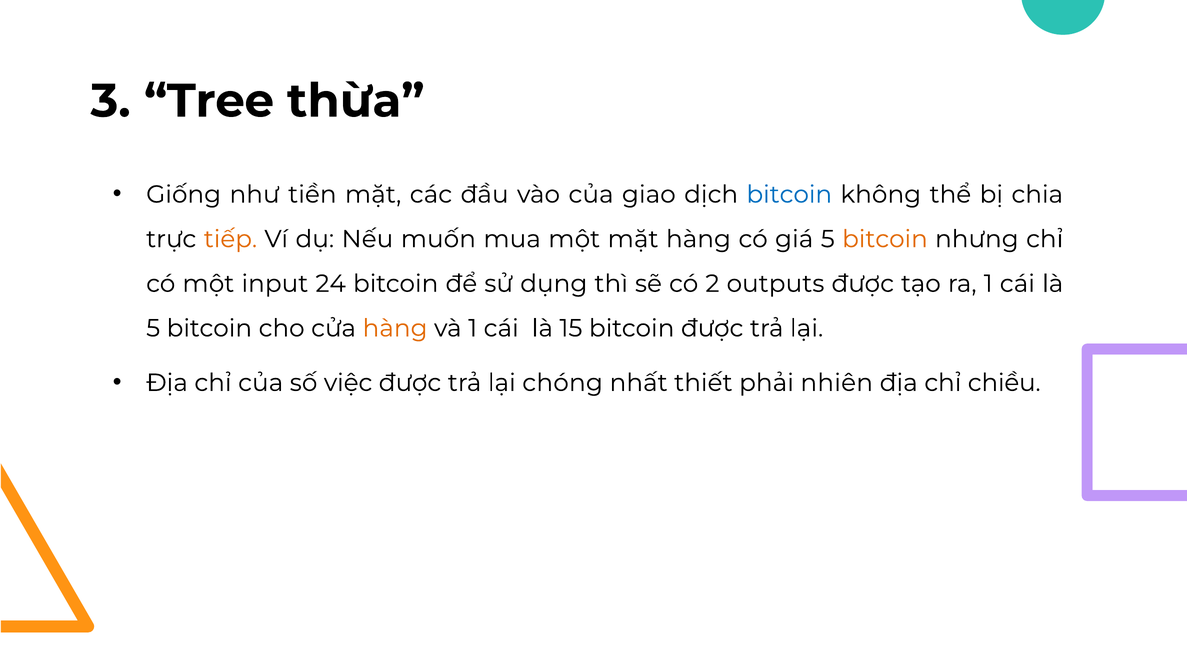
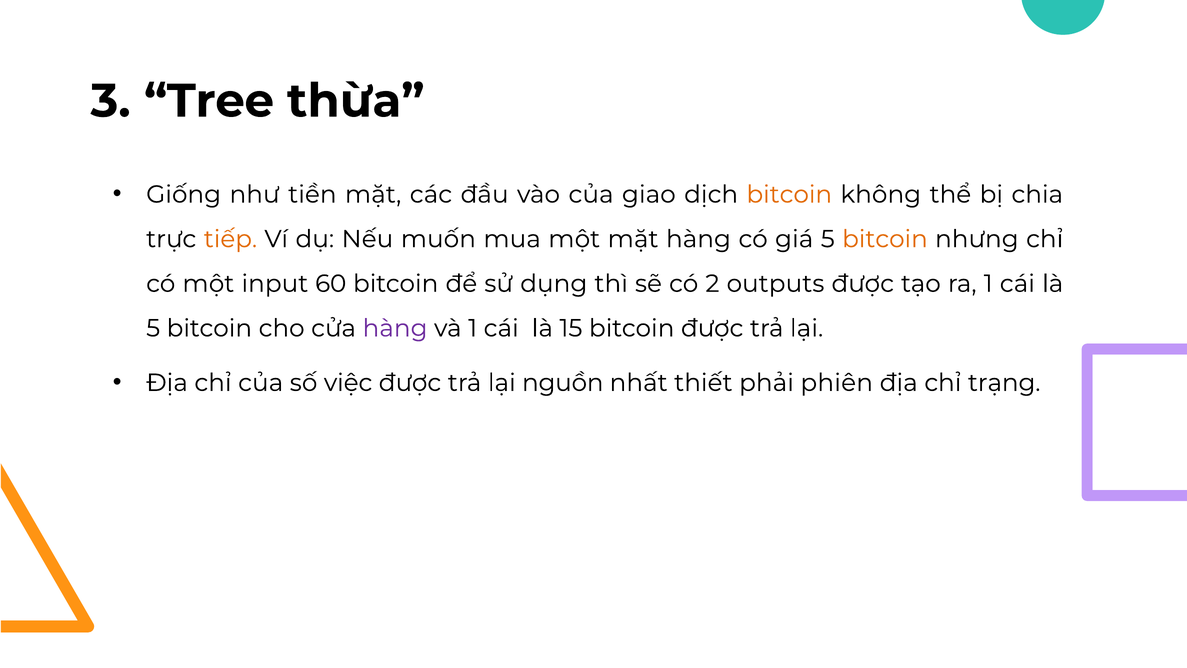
bitcoin at (789, 194) colour: blue -> orange
24: 24 -> 60
hàng at (395, 328) colour: orange -> purple
chóng: chóng -> nguồn
nhiên: nhiên -> phiên
chiều: chiều -> trạng
